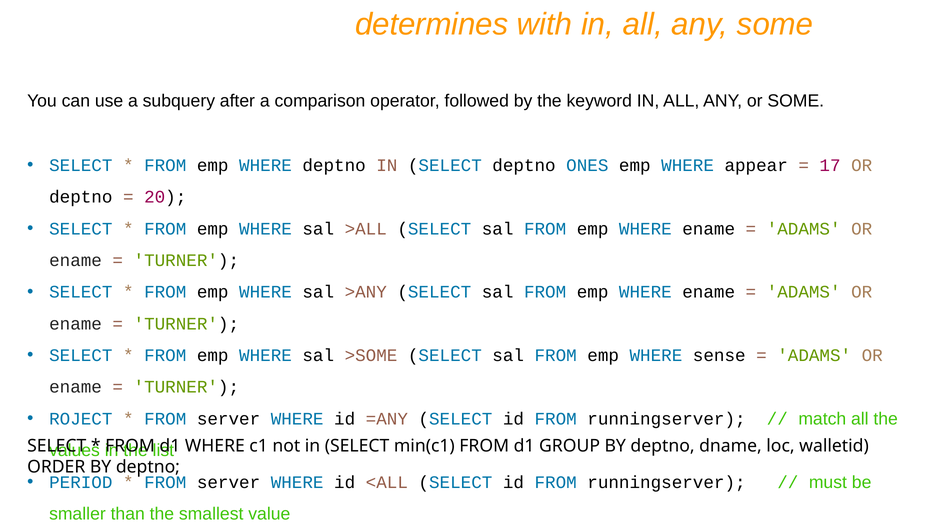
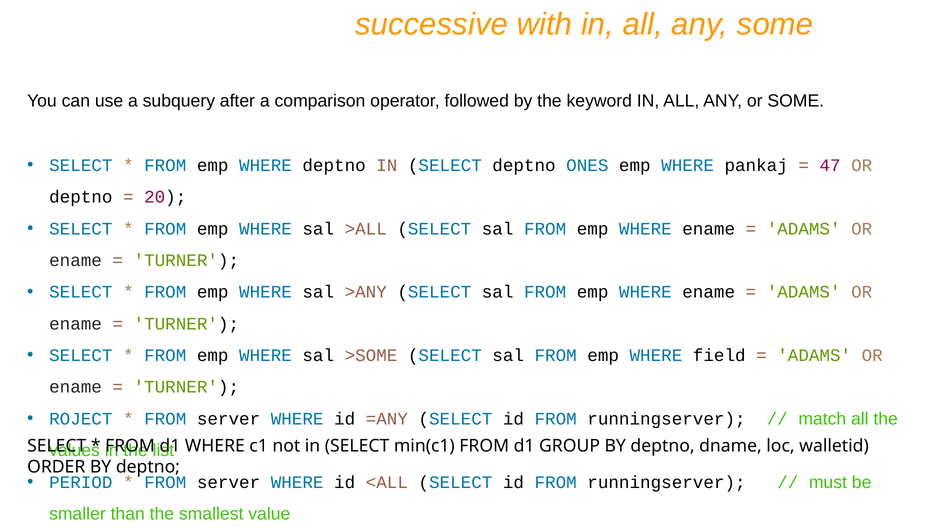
determines: determines -> successive
appear: appear -> pankaj
17: 17 -> 47
sense: sense -> field
